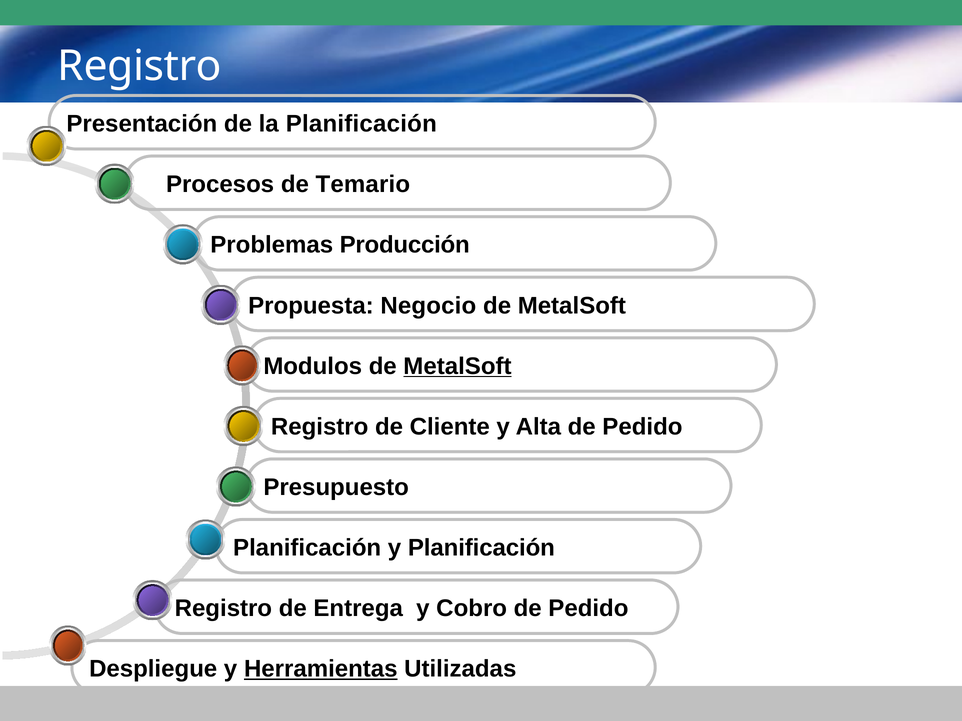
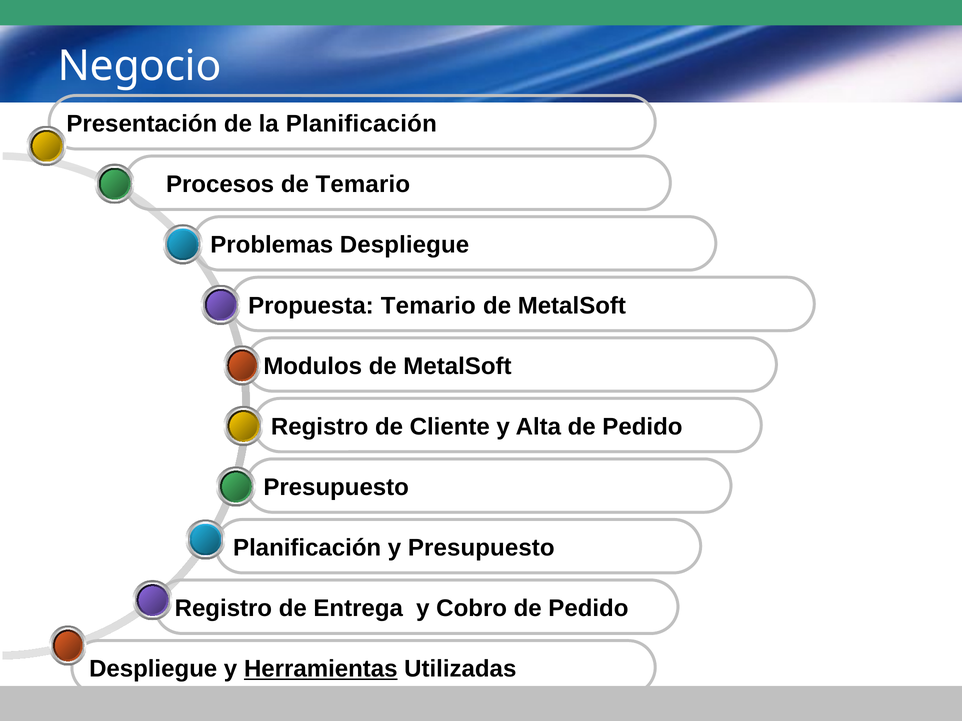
Registro at (140, 66): Registro -> Negocio
Producción at (405, 245): Producción -> Despliegue
Negocio at (428, 306): Negocio -> Temario
MetalSoft at (457, 366) underline: present -> none
y Planificación: Planificación -> Presupuesto
